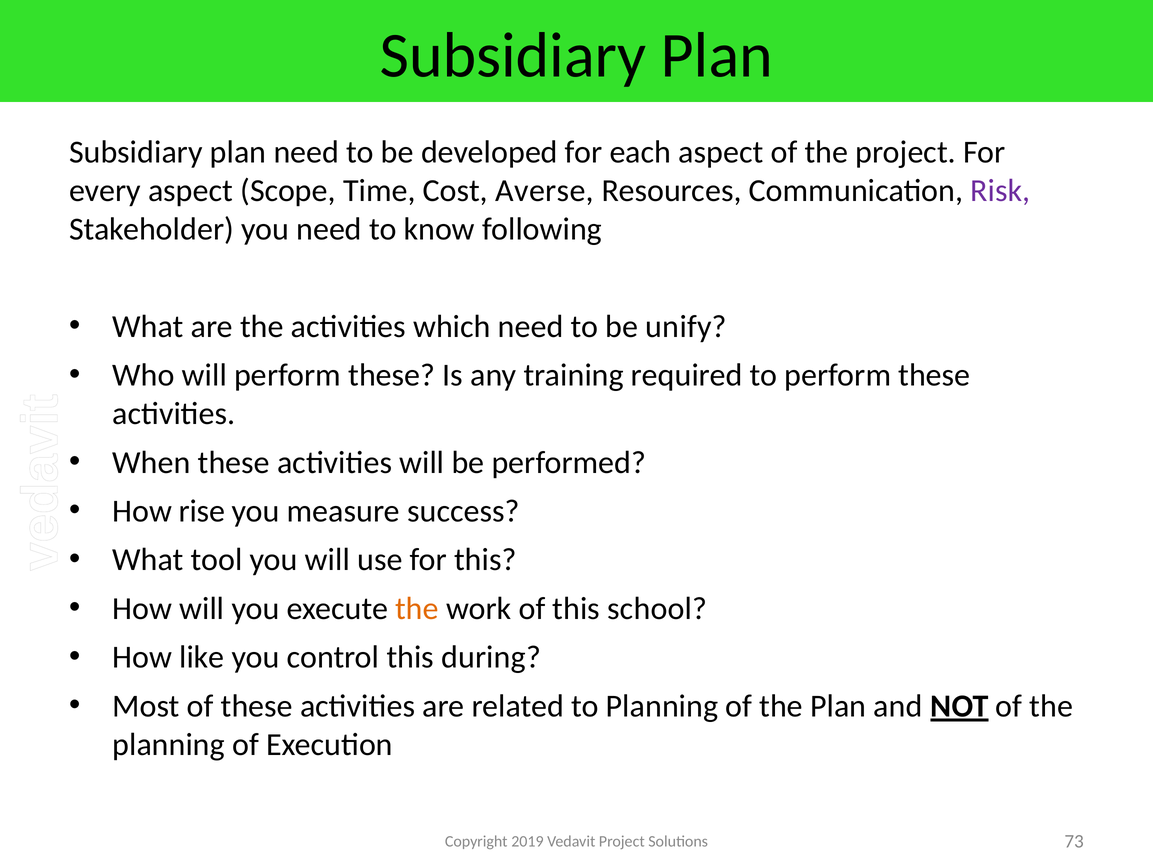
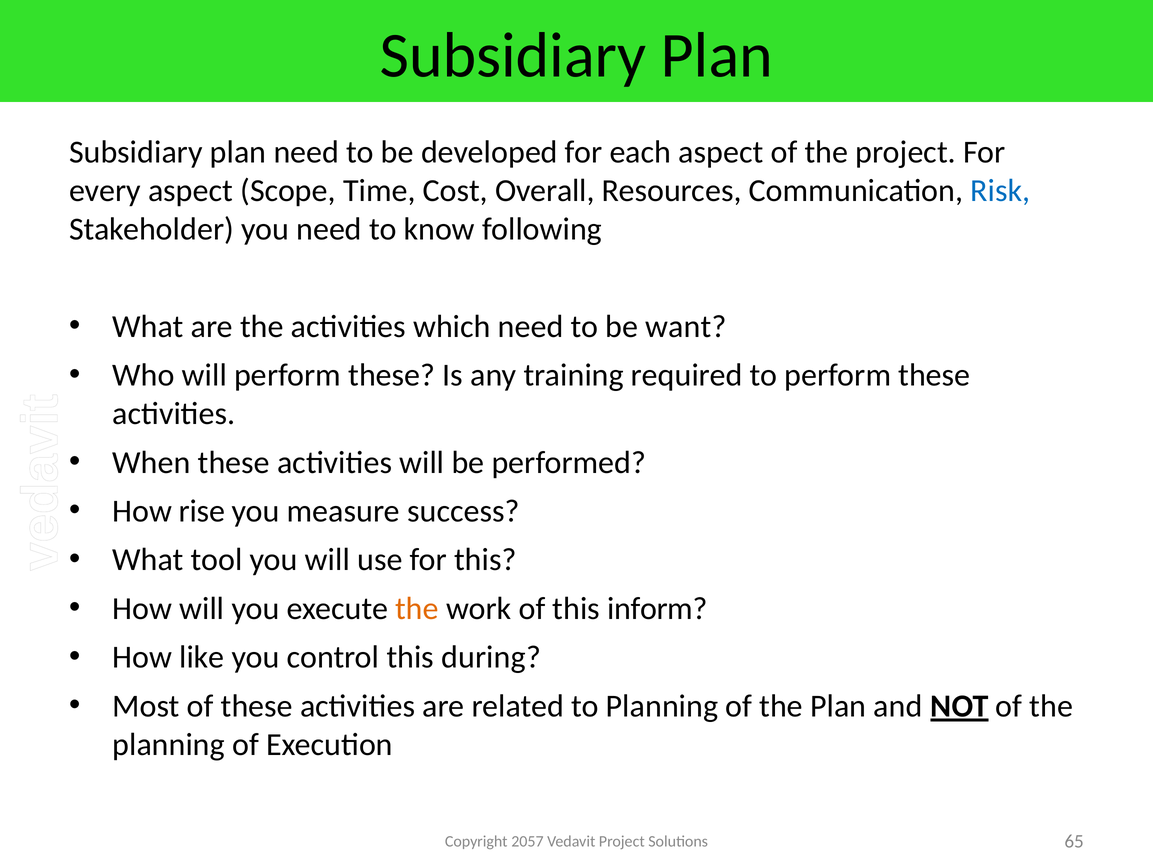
Averse: Averse -> Overall
Risk colour: purple -> blue
unify: unify -> want
school: school -> inform
2019: 2019 -> 2057
73: 73 -> 65
